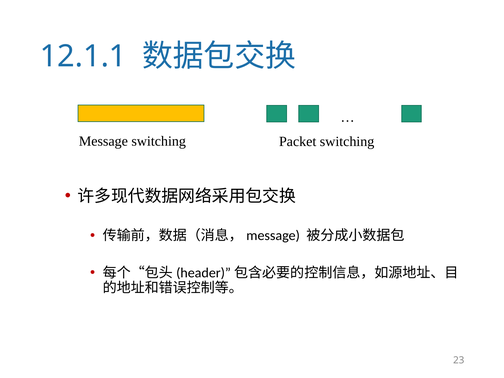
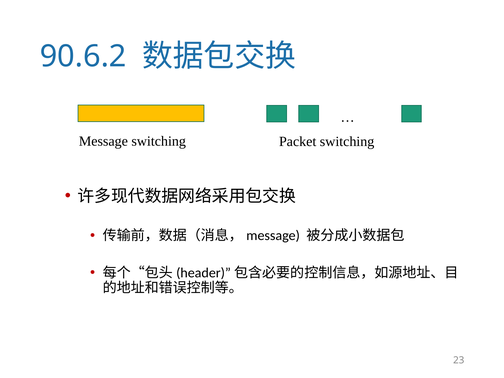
12.1.1: 12.1.1 -> 90.6.2
